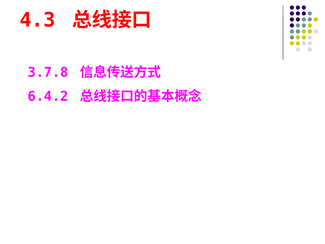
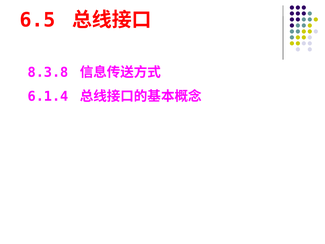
4.3: 4.3 -> 6.5
3.7.8: 3.7.8 -> 8.3.8
6.4.2: 6.4.2 -> 6.1.4
